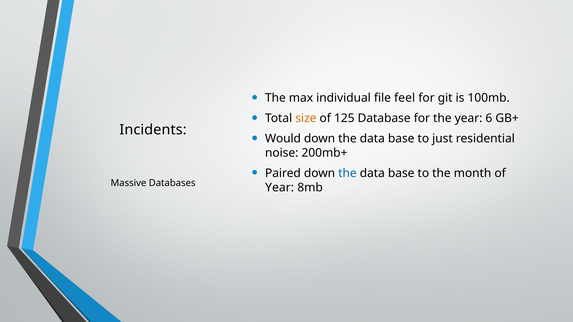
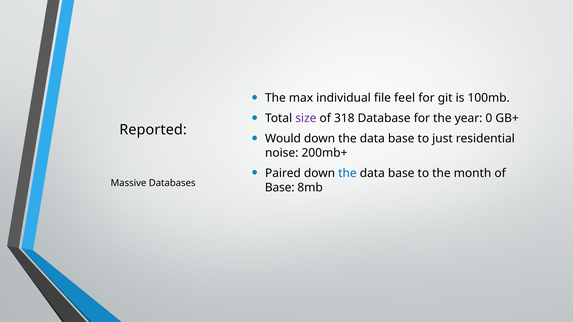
size colour: orange -> purple
125: 125 -> 318
6: 6 -> 0
Incidents: Incidents -> Reported
Year at (280, 188): Year -> Base
